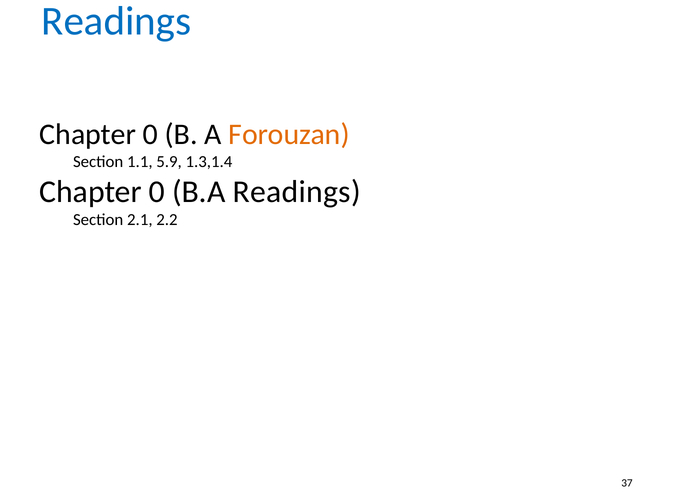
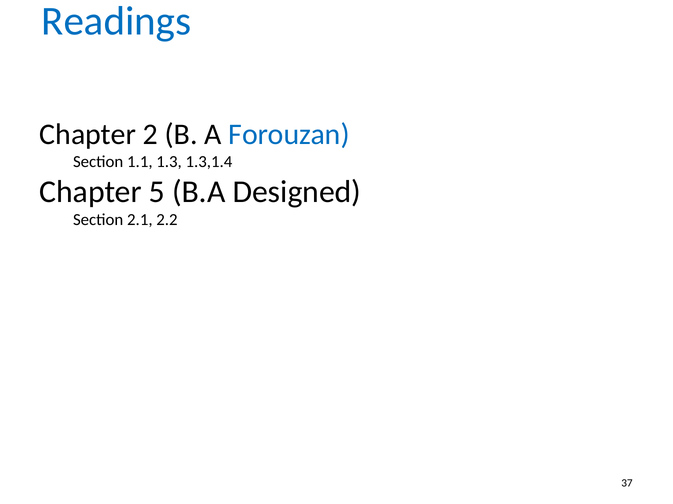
0 at (150, 135): 0 -> 2
Forouzan colour: orange -> blue
5.9: 5.9 -> 1.3
0 at (157, 192): 0 -> 5
B.A Readings: Readings -> Designed
